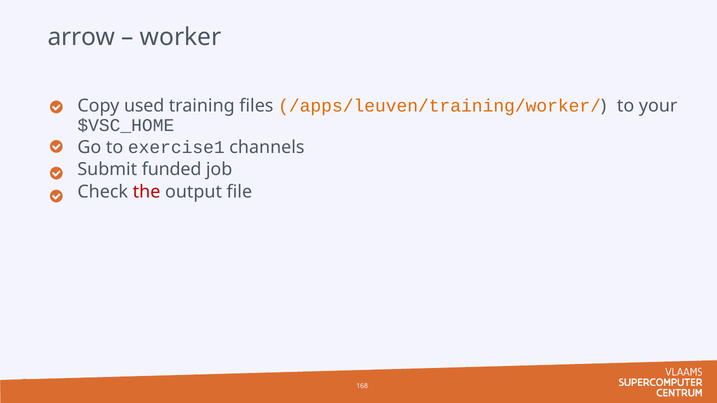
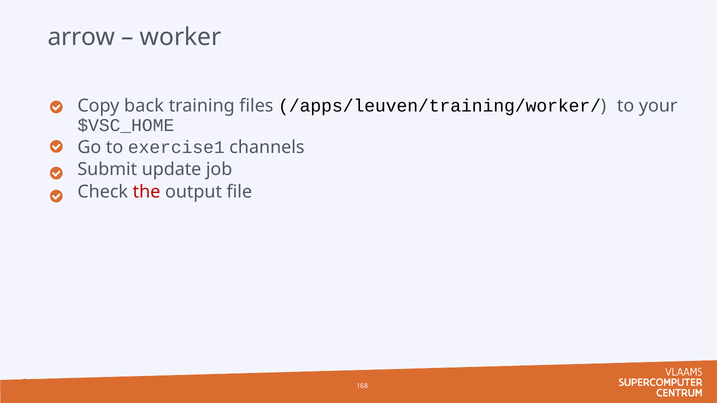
used: used -> back
/apps/leuven/training/worker/ colour: orange -> black
funded: funded -> update
